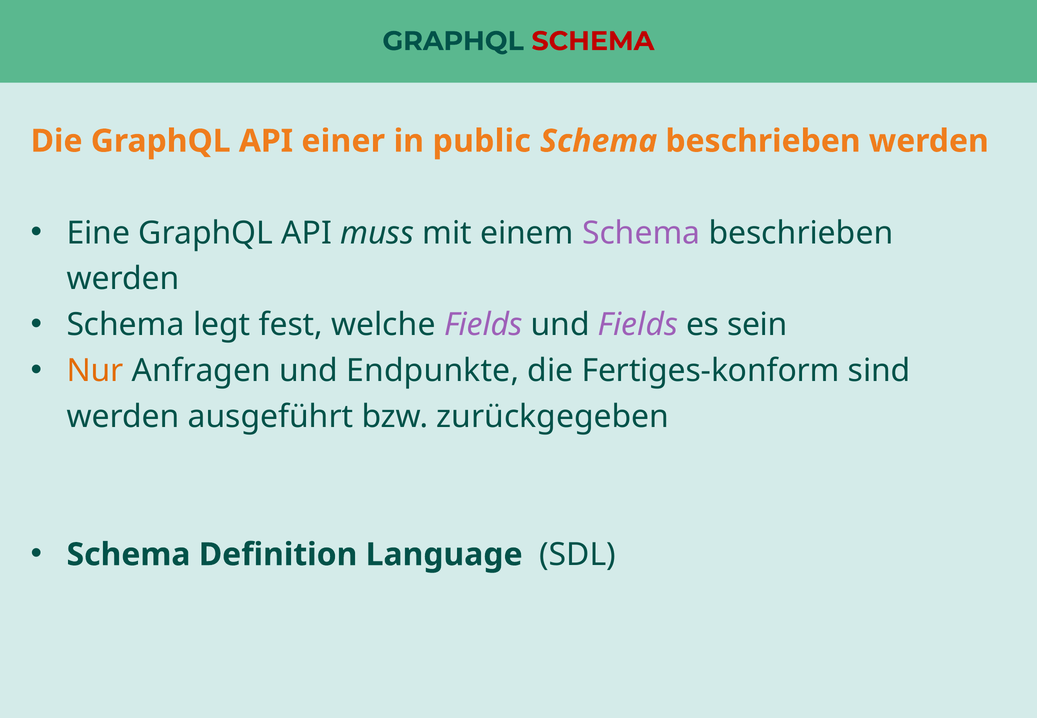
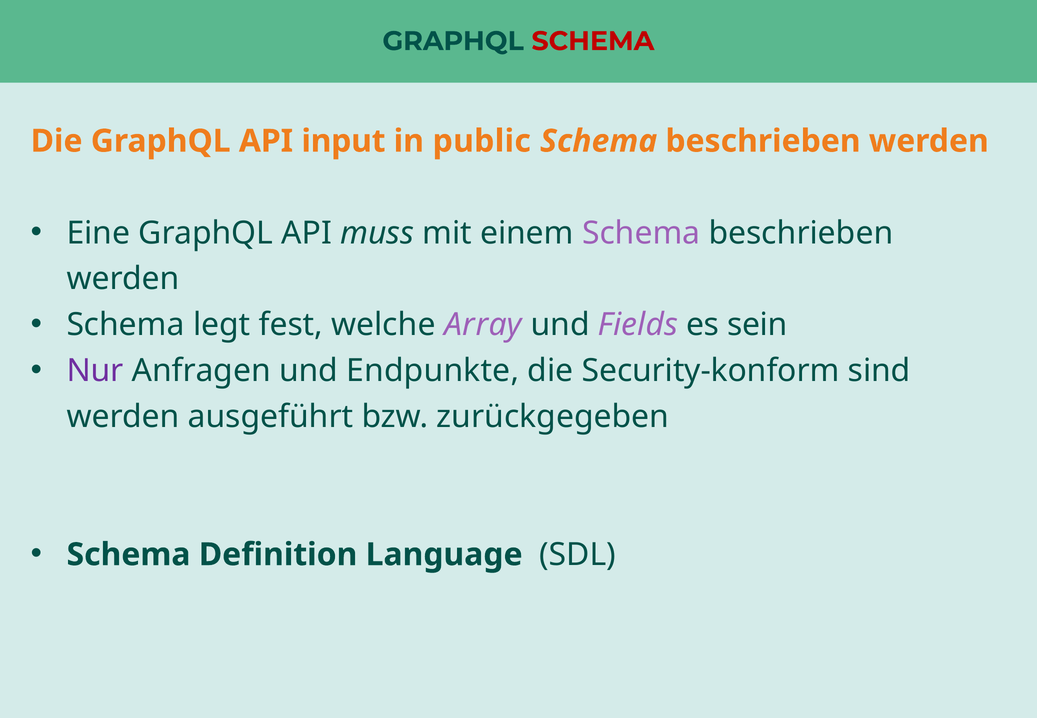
einer: einer -> input
welche Fields: Fields -> Array
Nur colour: orange -> purple
Fertiges-konform: Fertiges-konform -> Security-konform
